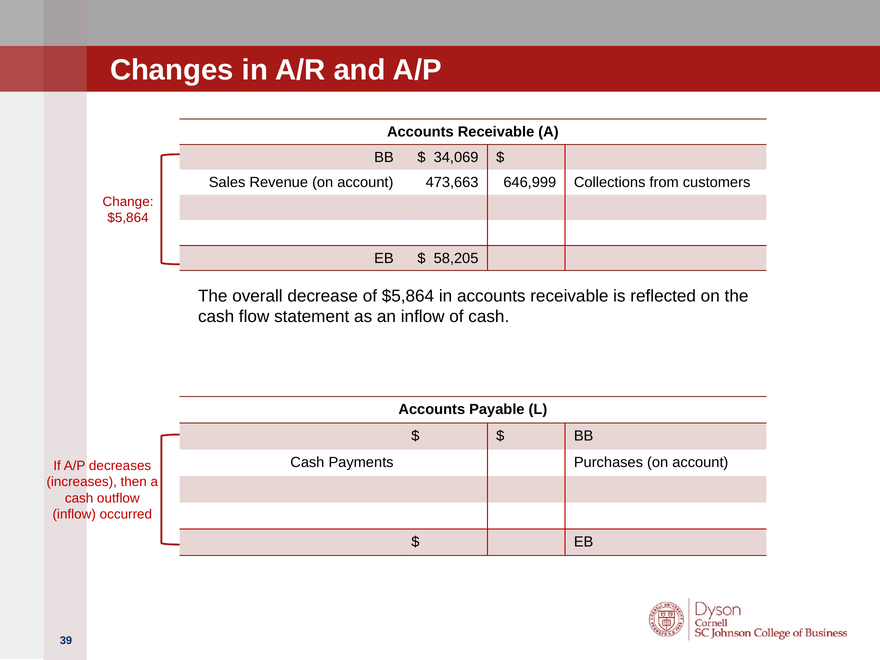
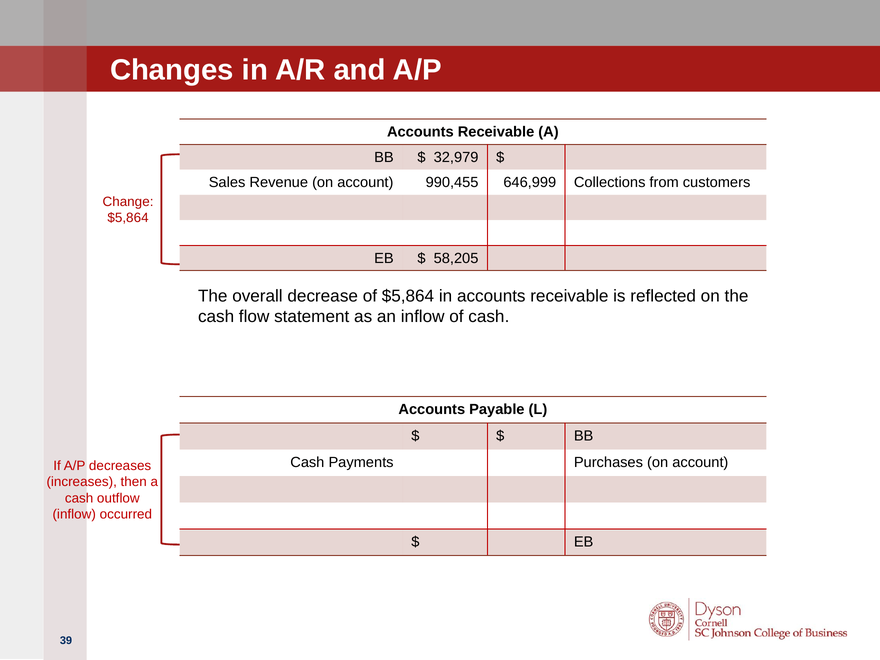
34,069: 34,069 -> 32,979
473,663: 473,663 -> 990,455
